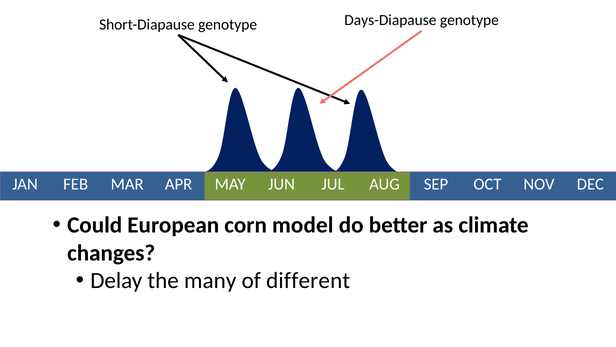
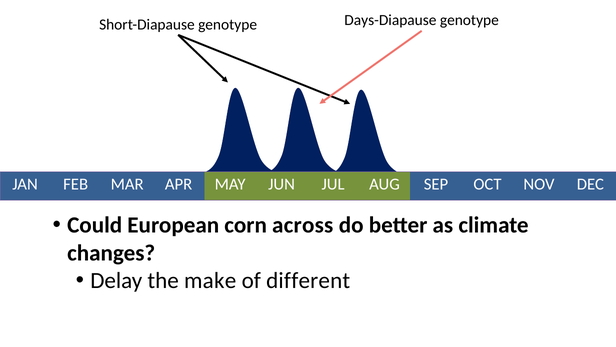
model: model -> across
many: many -> make
